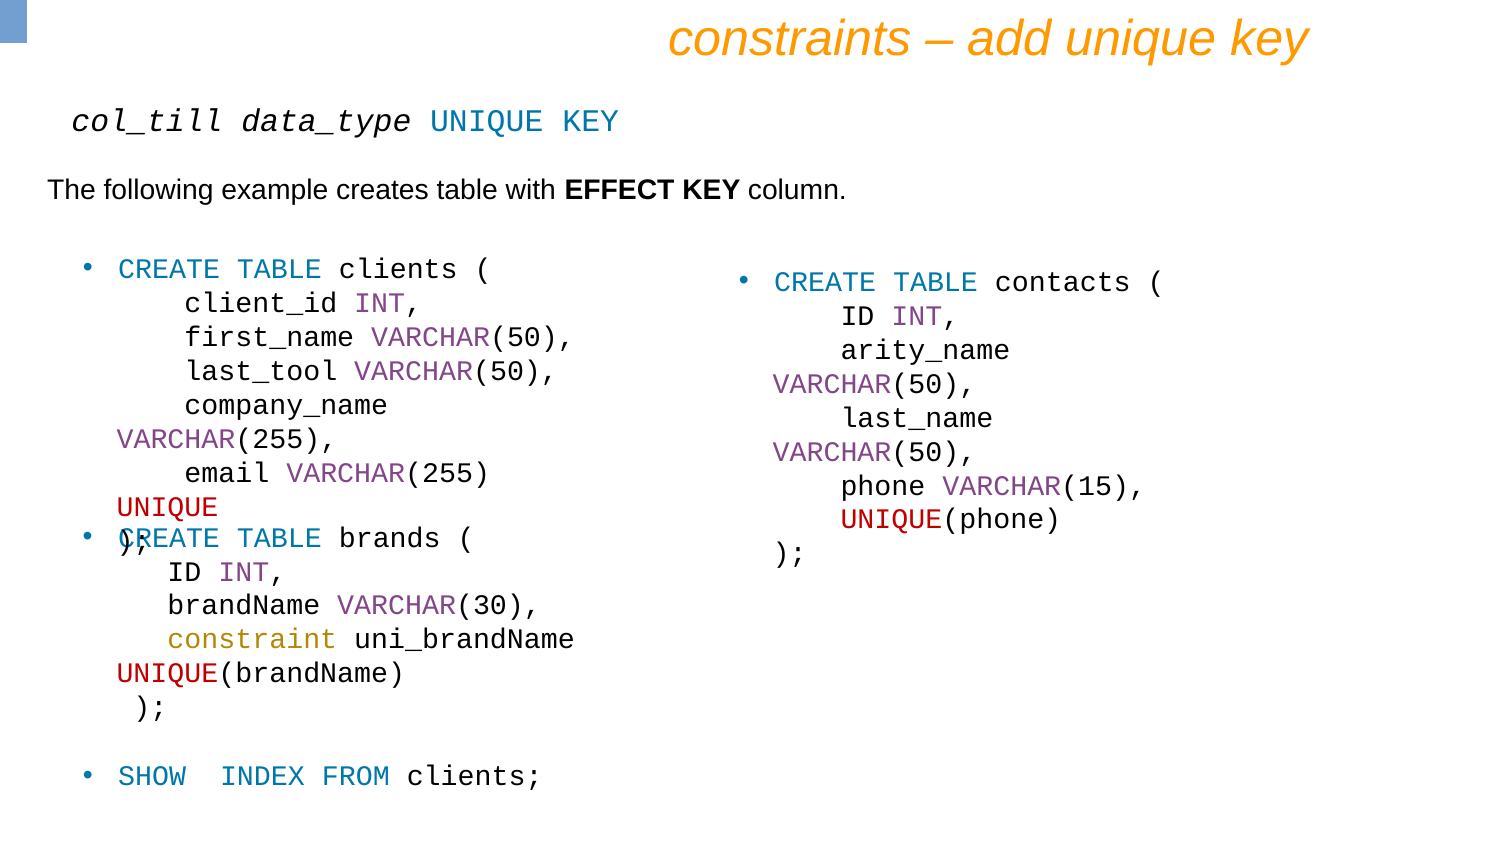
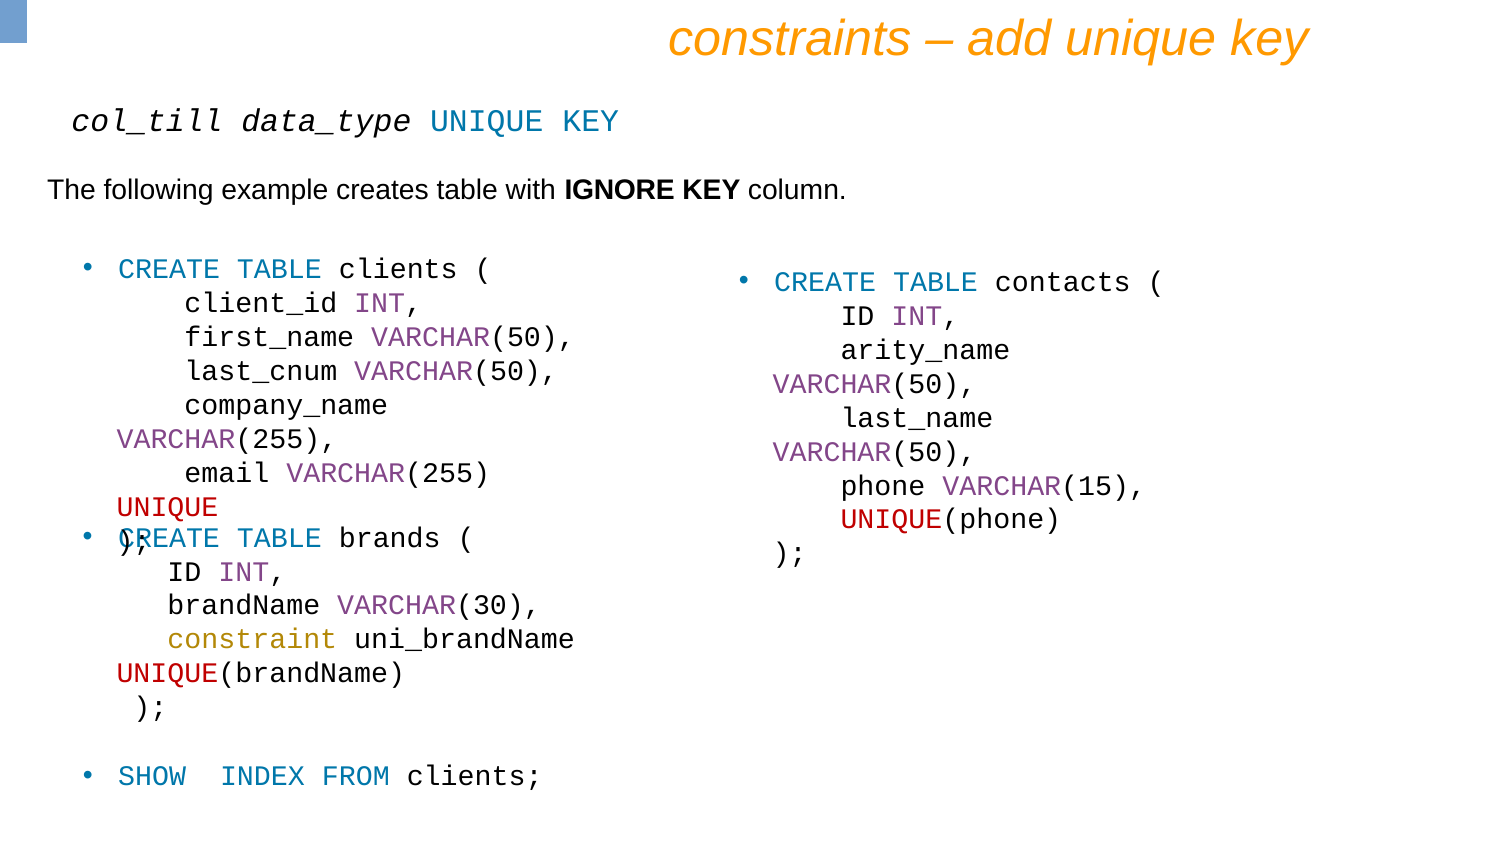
EFFECT: EFFECT -> IGNORE
last_tool: last_tool -> last_cnum
